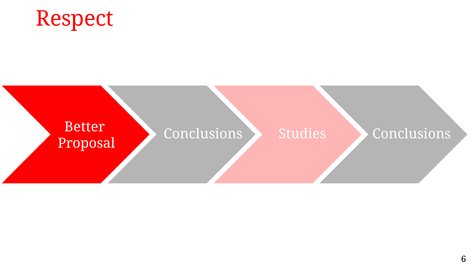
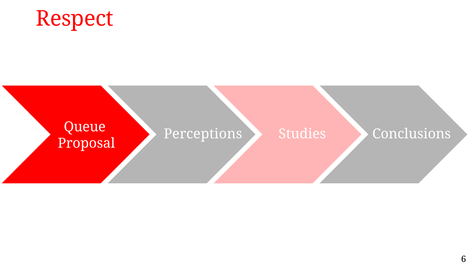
Better: Better -> Queue
Conclusions at (203, 134): Conclusions -> Perceptions
